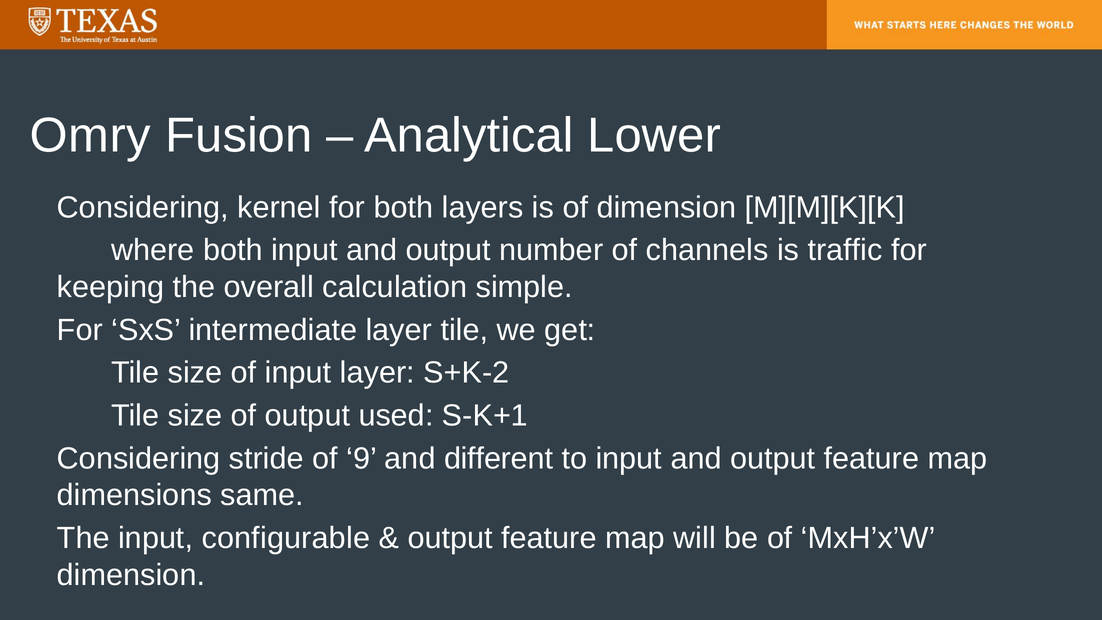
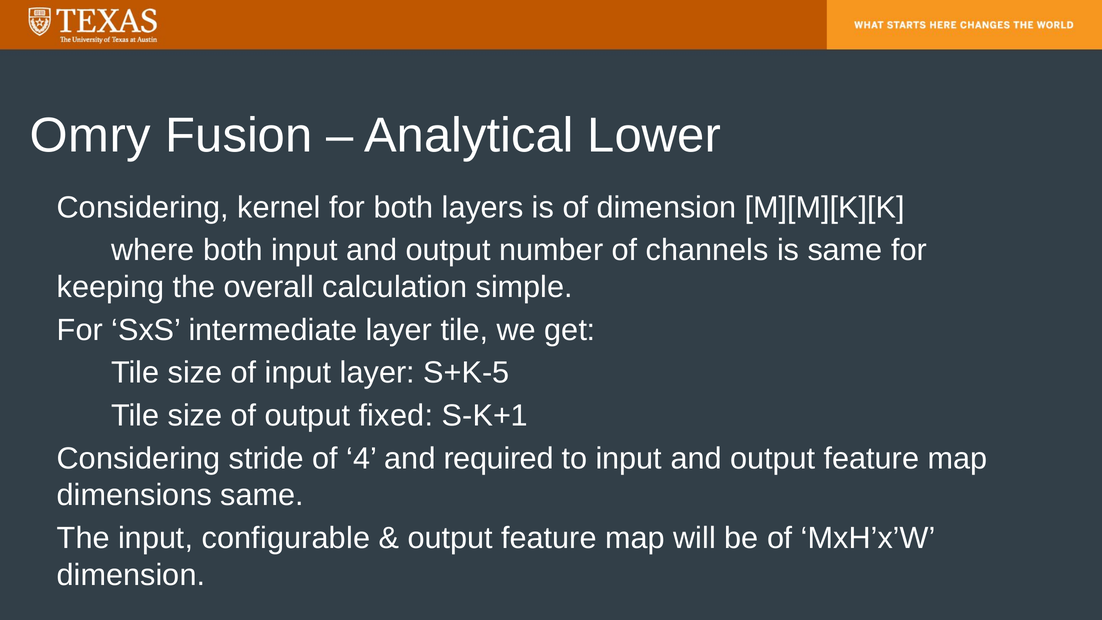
is traffic: traffic -> same
S+K-2: S+K-2 -> S+K-5
used: used -> fixed
9: 9 -> 4
different: different -> required
